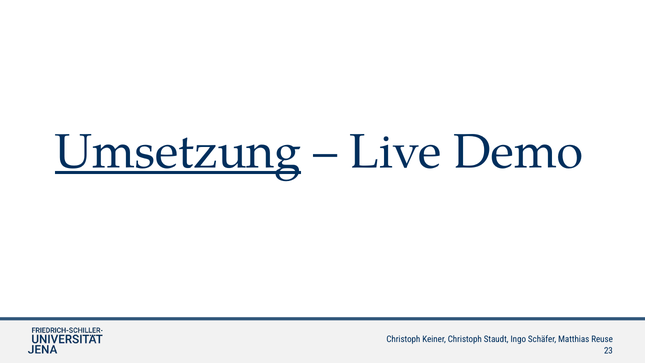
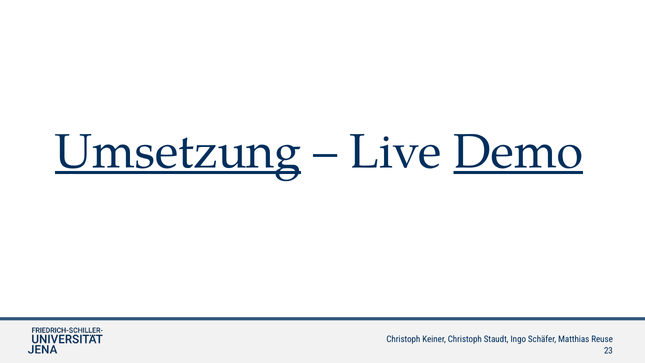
Demo underline: none -> present
